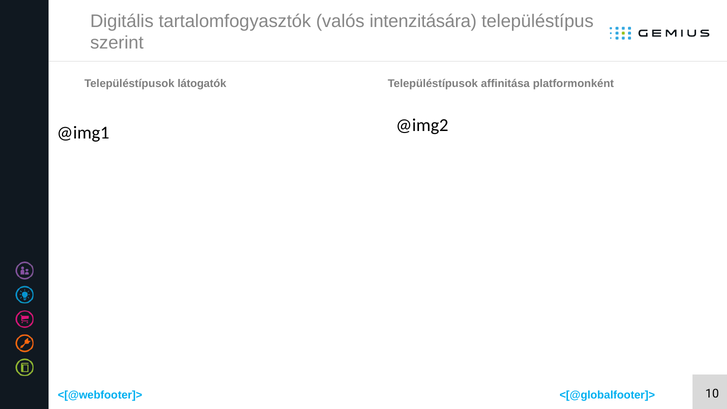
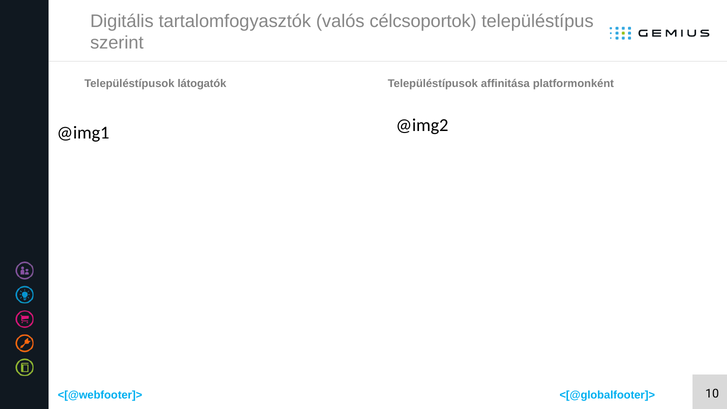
intenzitására: intenzitására -> célcsoportok
